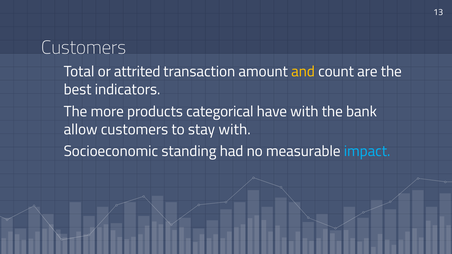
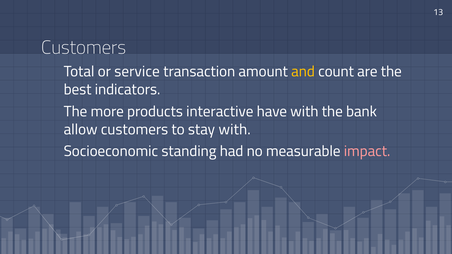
attrited: attrited -> service
categorical: categorical -> interactive
impact colour: light blue -> pink
